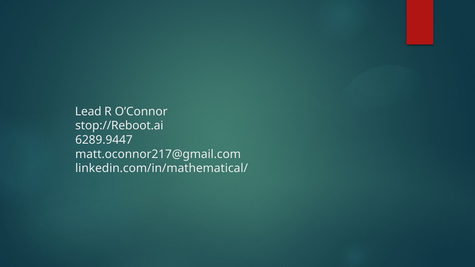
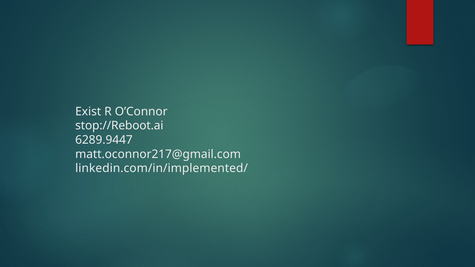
Lead: Lead -> Exist
linkedin.com/in/mathematical/: linkedin.com/in/mathematical/ -> linkedin.com/in/implemented/
